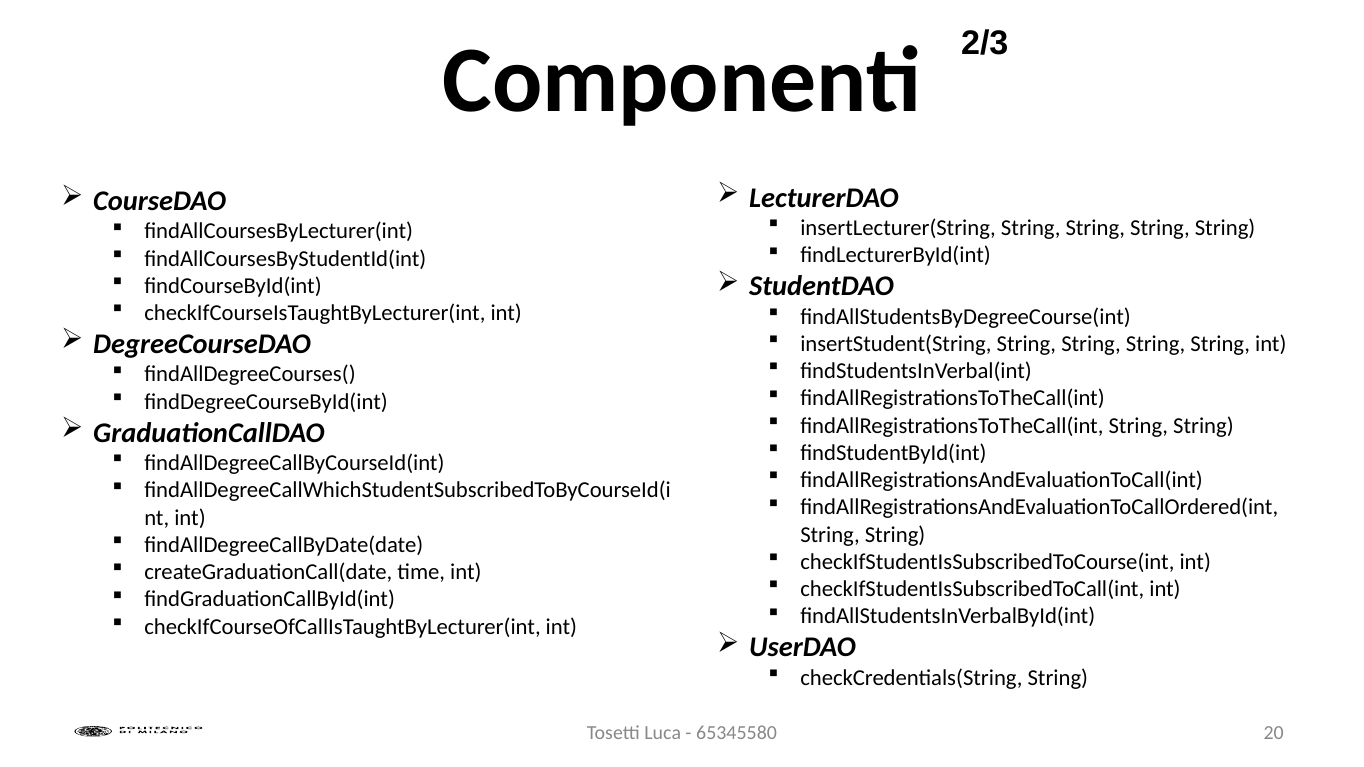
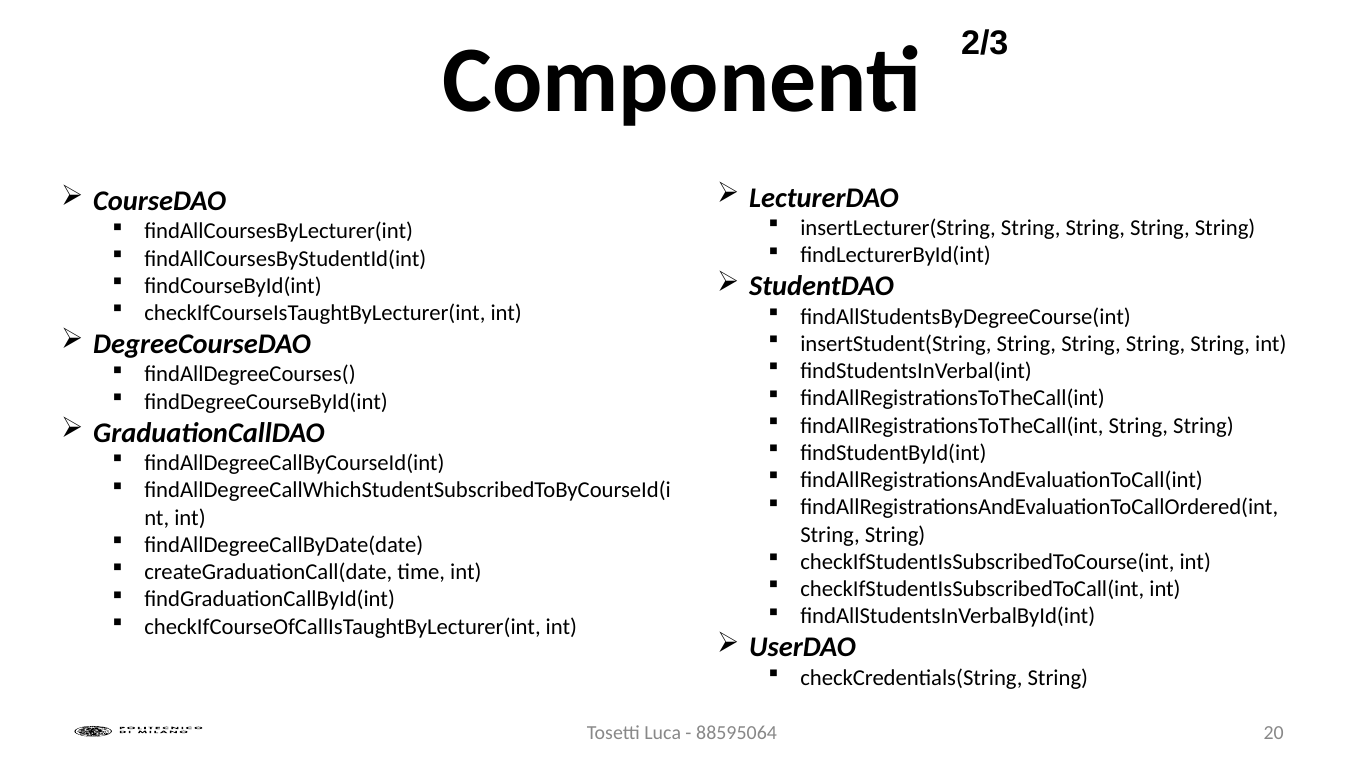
65345580: 65345580 -> 88595064
